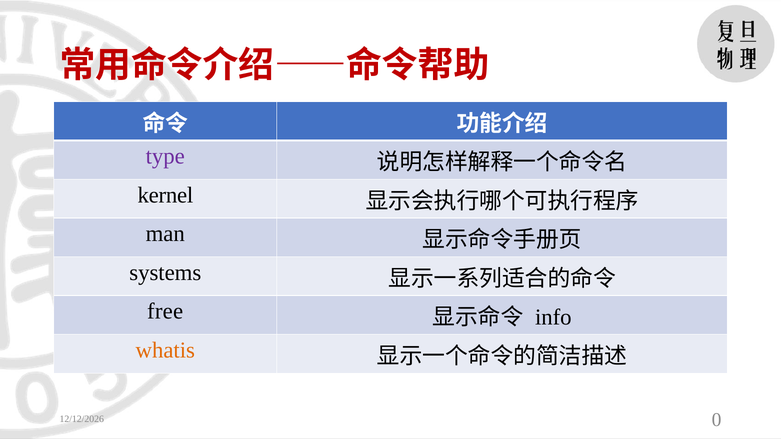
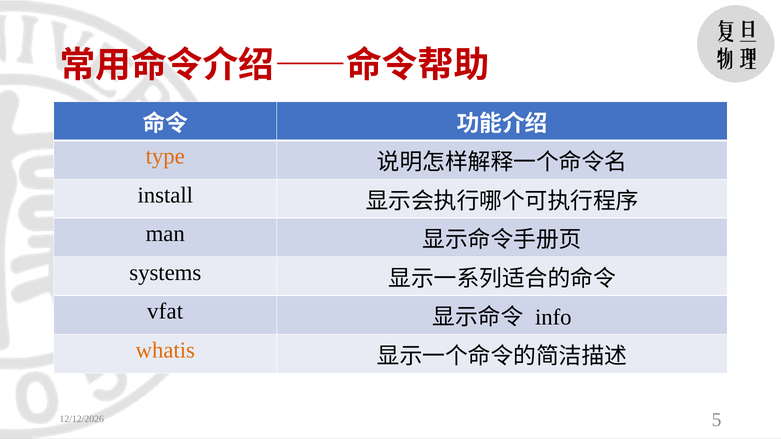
type colour: purple -> orange
kernel: kernel -> install
free: free -> vfat
0: 0 -> 5
